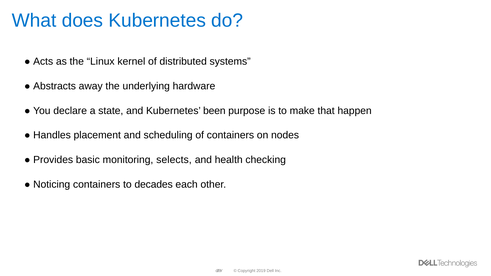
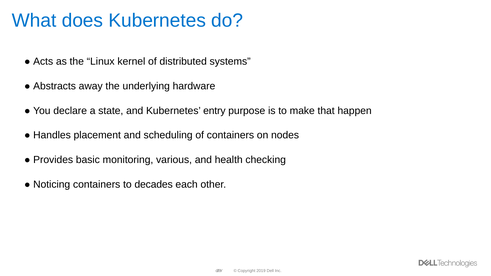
been: been -> entry
selects: selects -> various
